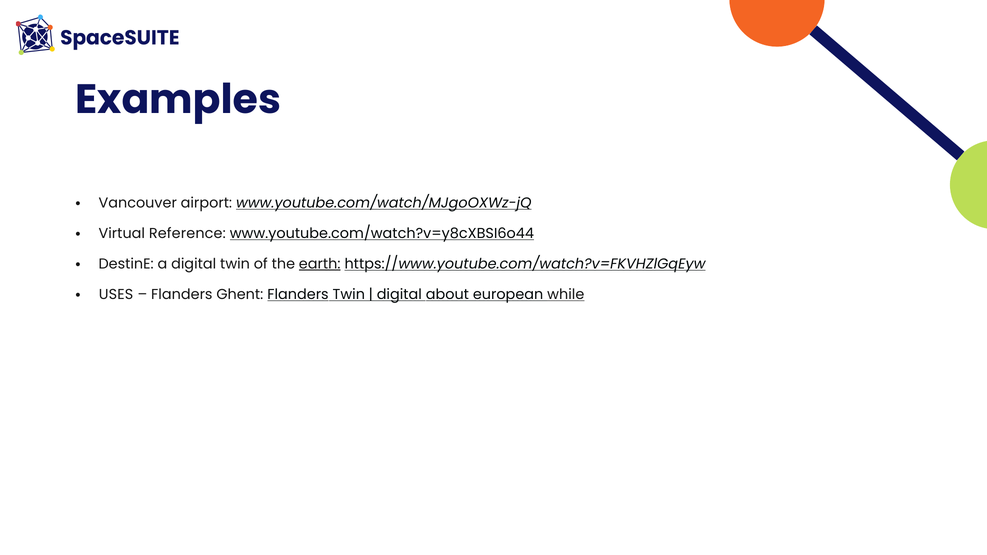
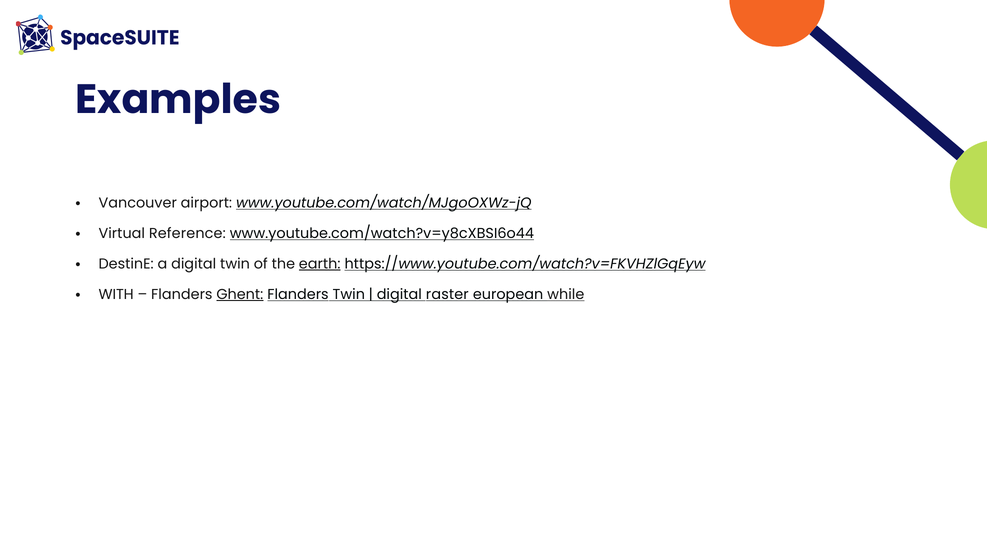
USES: USES -> WITH
Ghent underline: none -> present
about: about -> raster
